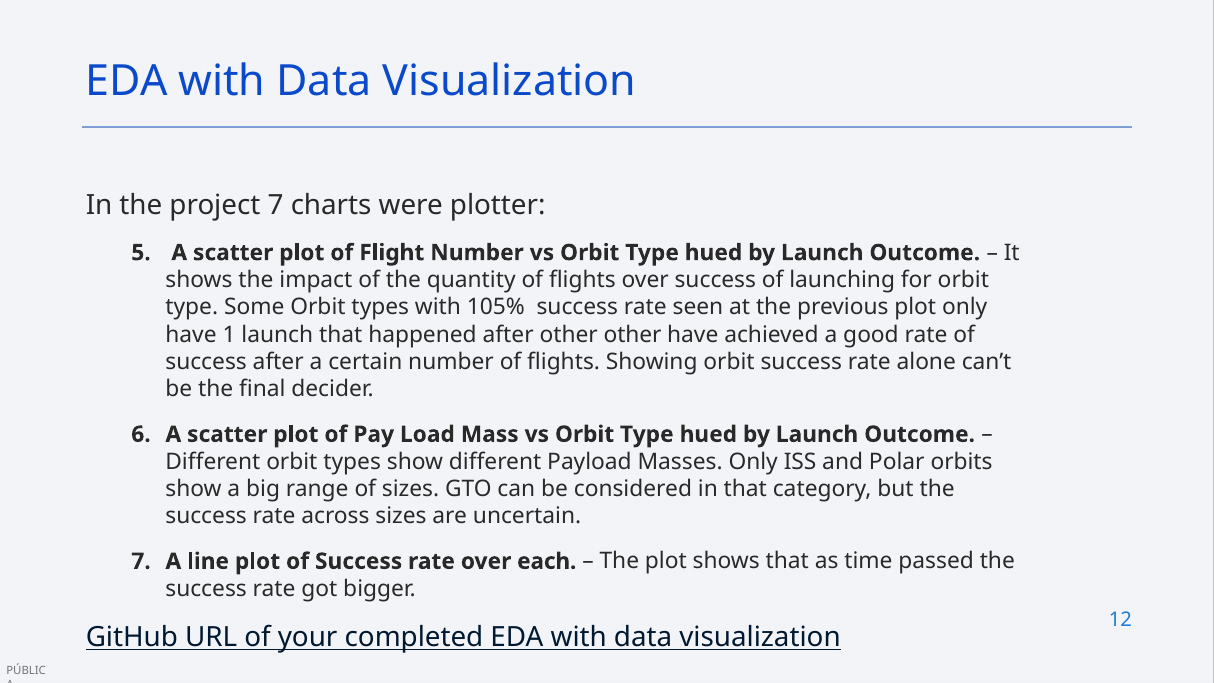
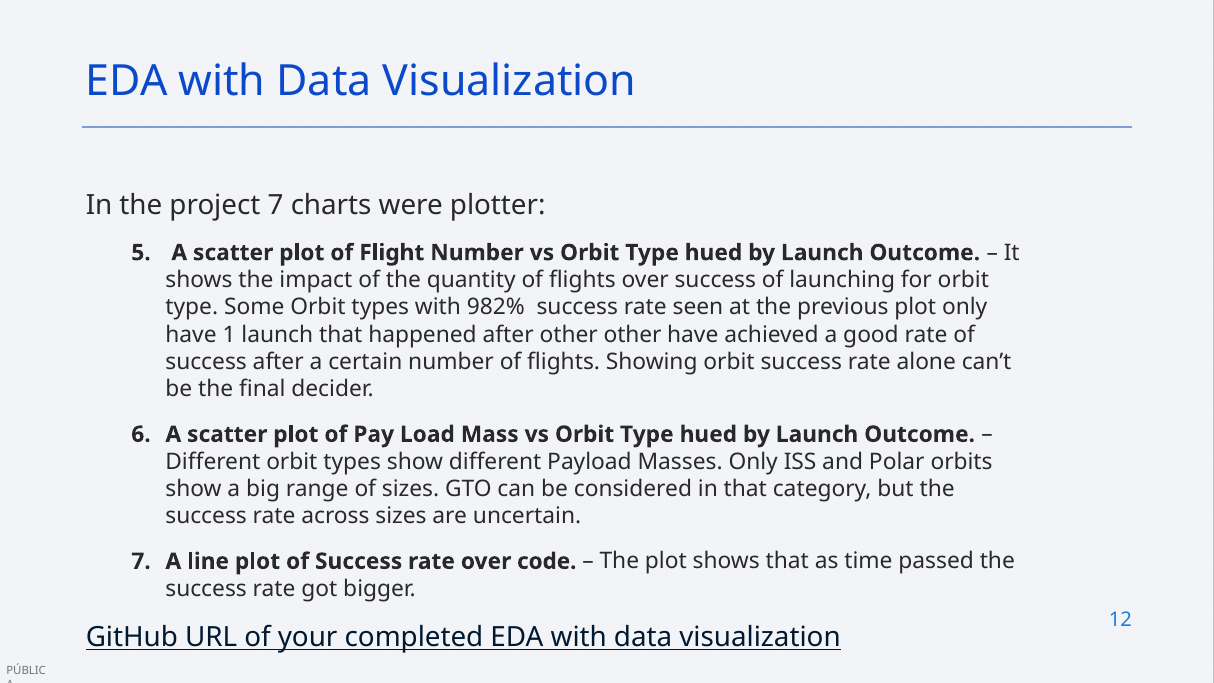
105%: 105% -> 982%
each: each -> code
